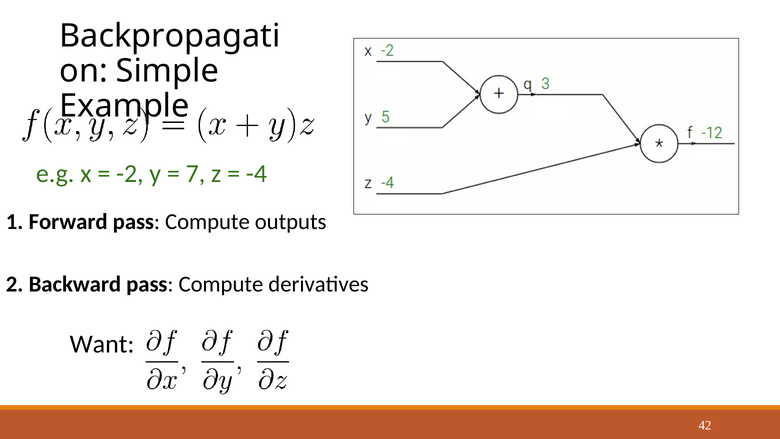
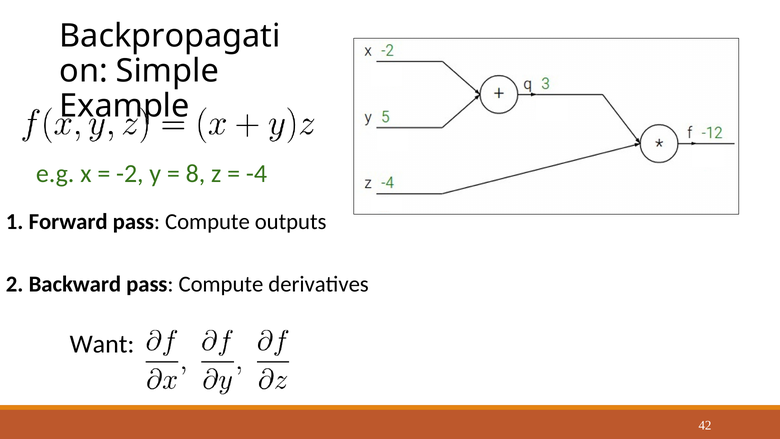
7: 7 -> 8
